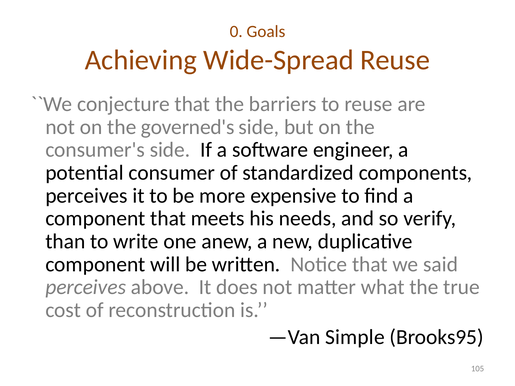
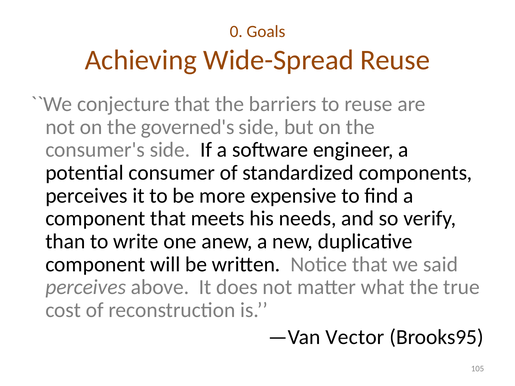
Simple: Simple -> Vector
